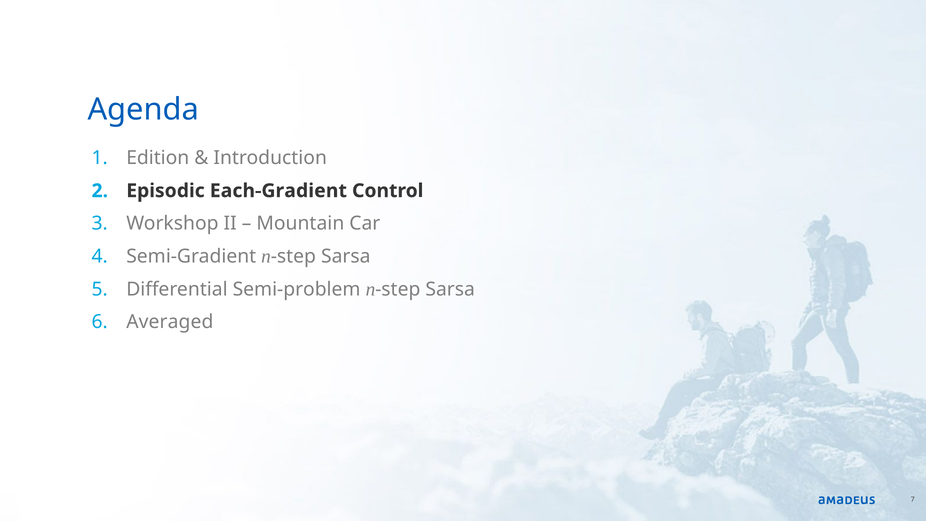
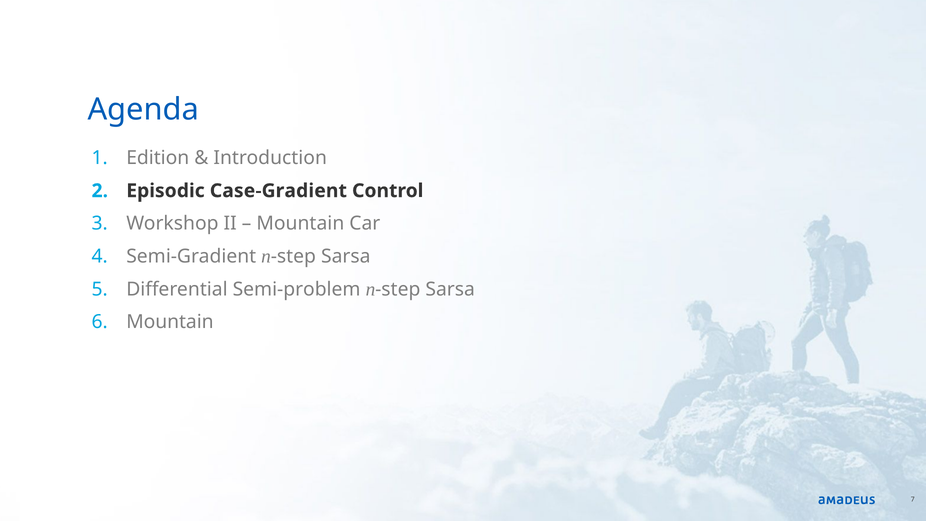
Each-Gradient: Each-Gradient -> Case-Gradient
Averaged at (170, 322): Averaged -> Mountain
